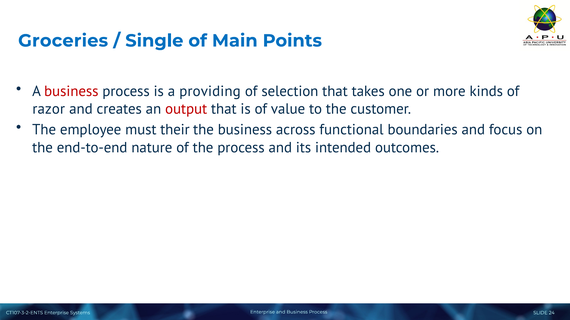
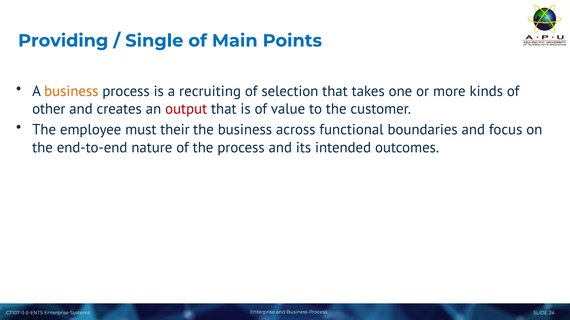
Groceries: Groceries -> Providing
business at (71, 91) colour: red -> orange
providing: providing -> recruiting
razor: razor -> other
